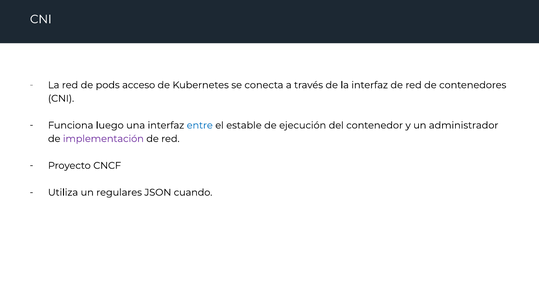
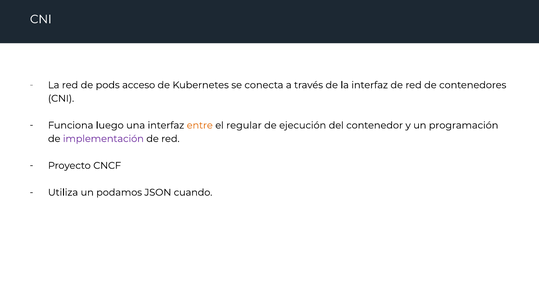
entre colour: blue -> orange
estable: estable -> regular
administrador: administrador -> programación
regulares: regulares -> podamos
